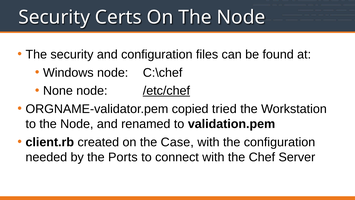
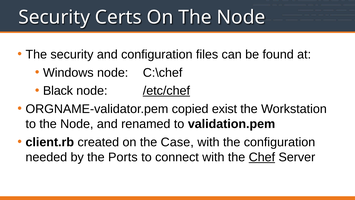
None: None -> Black
tried: tried -> exist
Chef underline: none -> present
